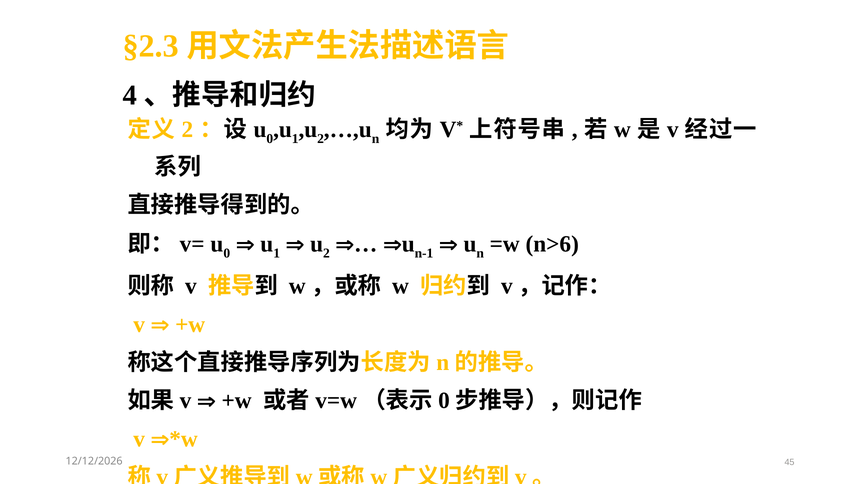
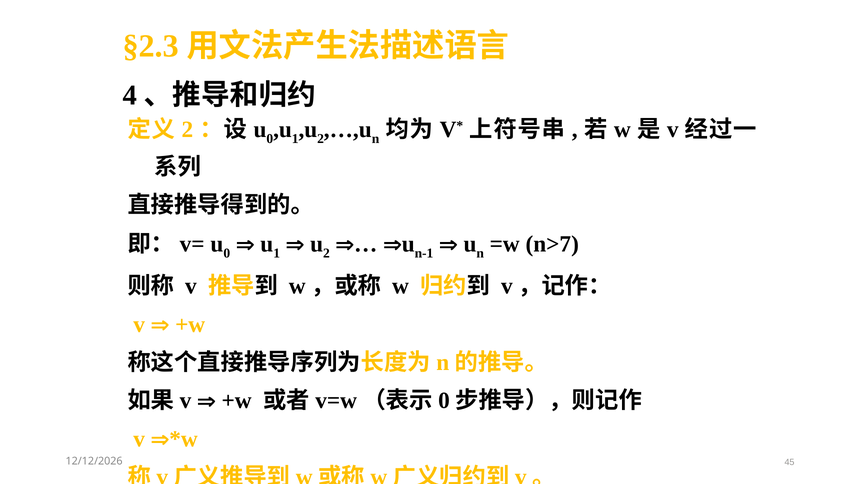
n>6: n>6 -> n>7
